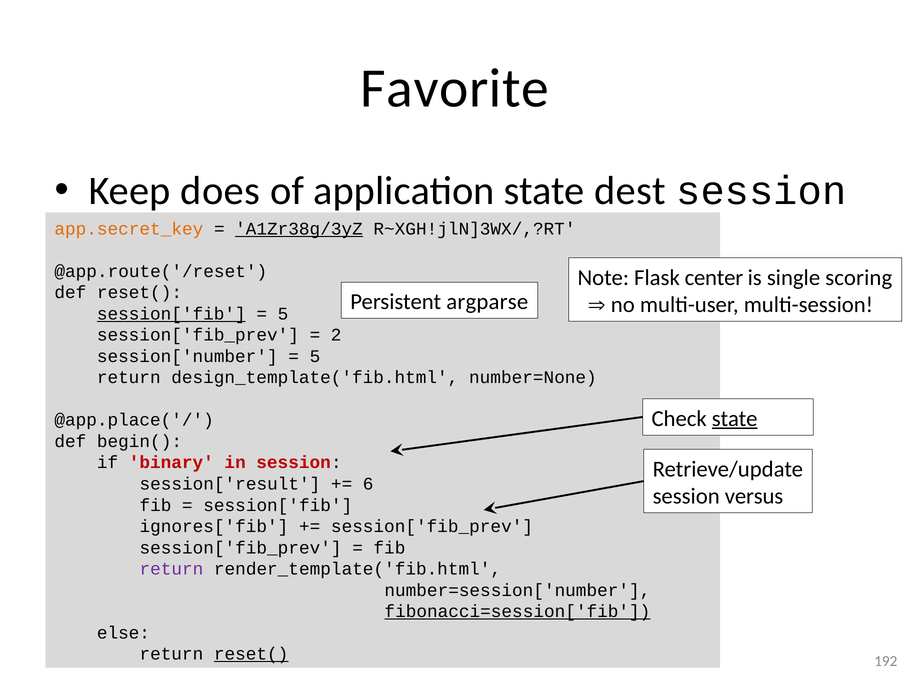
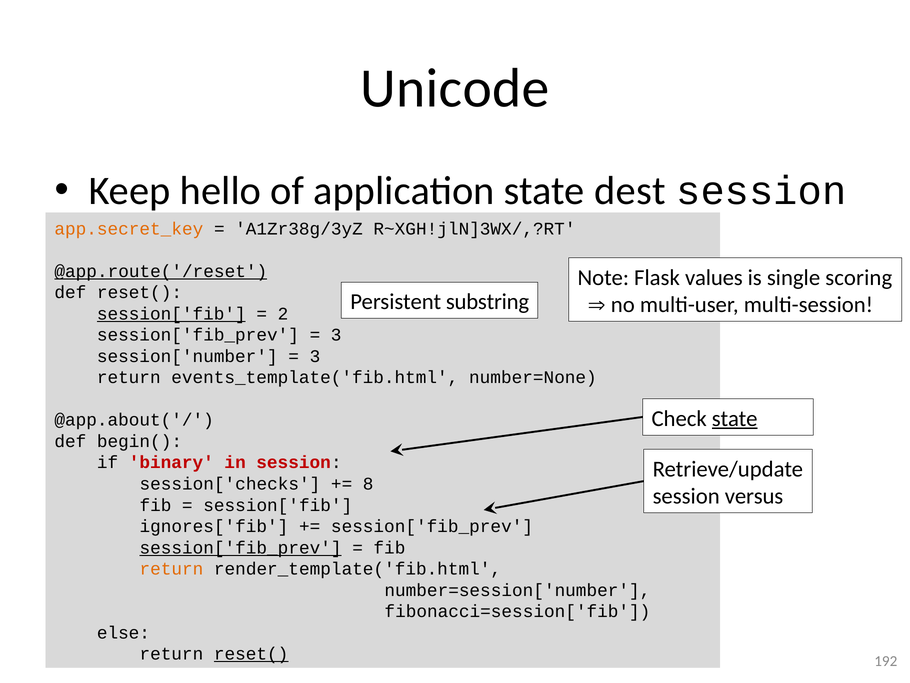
Favorite: Favorite -> Unicode
does: does -> hello
A1Zr38g/3yZ underline: present -> none
@app.route('/reset underline: none -> present
center: center -> values
argparse: argparse -> substring
5 at (283, 314): 5 -> 2
2 at (336, 335): 2 -> 3
5 at (315, 356): 5 -> 3
design_template('fib.html: design_template('fib.html -> events_template('fib.html
@app.place('/: @app.place('/ -> @app.about('/
session['result: session['result -> session['checks
6: 6 -> 8
session['fib_prev at (241, 547) underline: none -> present
return at (171, 569) colour: purple -> orange
fibonacci=session['fib underline: present -> none
